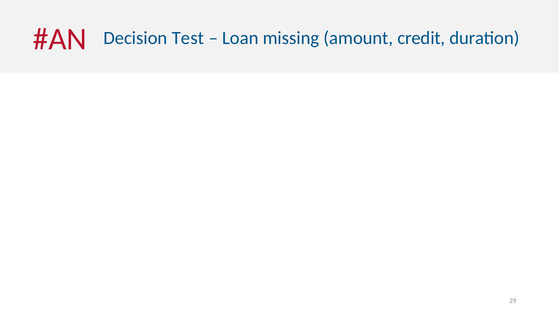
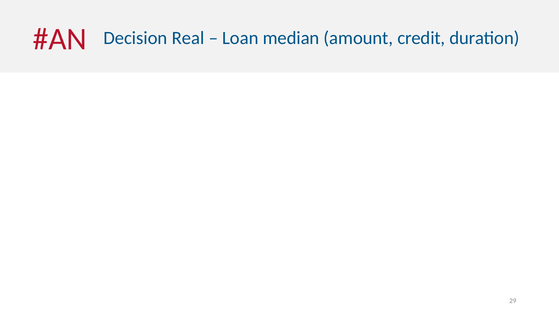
Test: Test -> Real
missing: missing -> median
